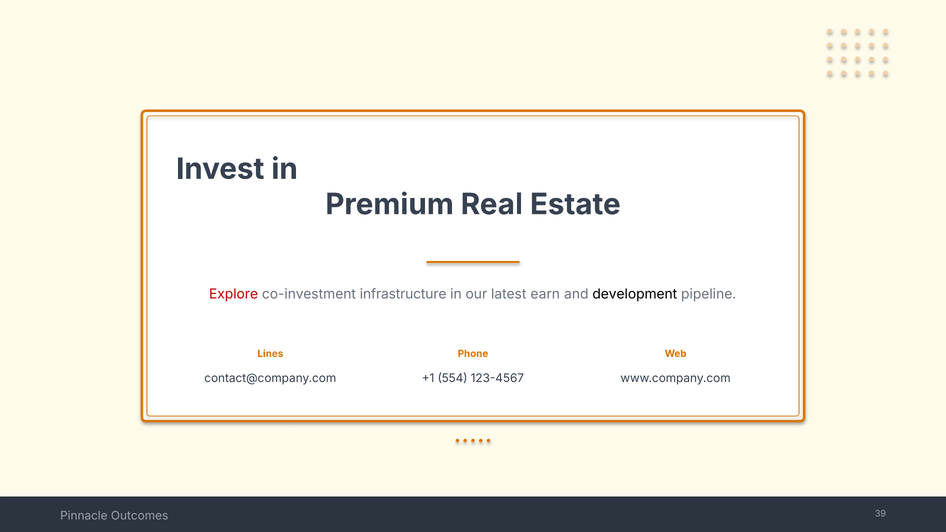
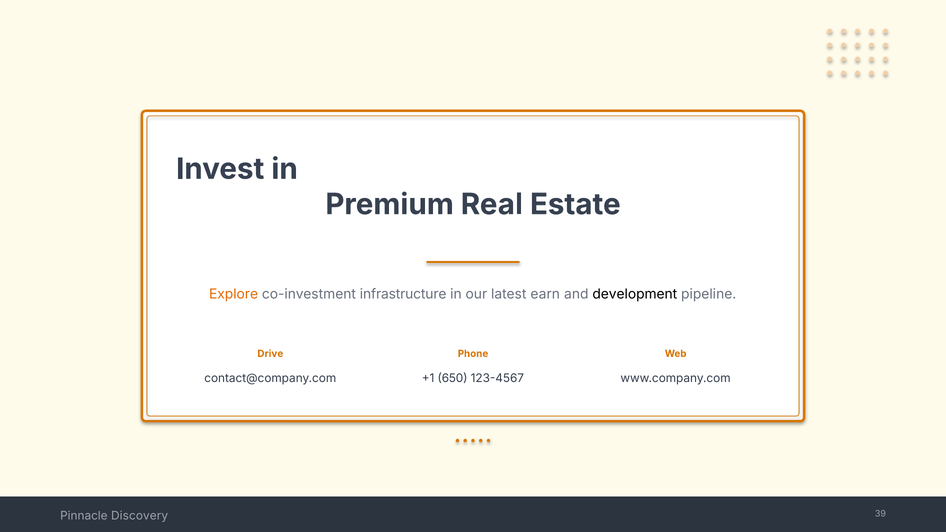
Explore colour: red -> orange
Lines: Lines -> Drive
554: 554 -> 650
Outcomes: Outcomes -> Discovery
